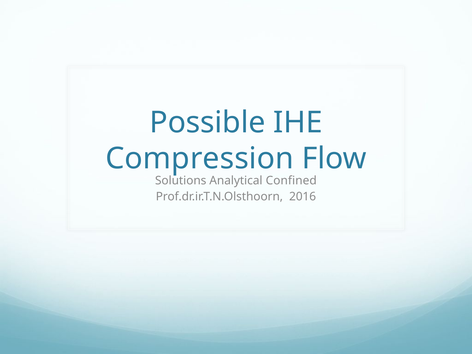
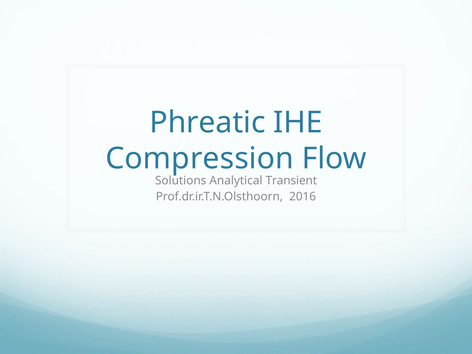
Possible: Possible -> Phreatic
Confined: Confined -> Transient
